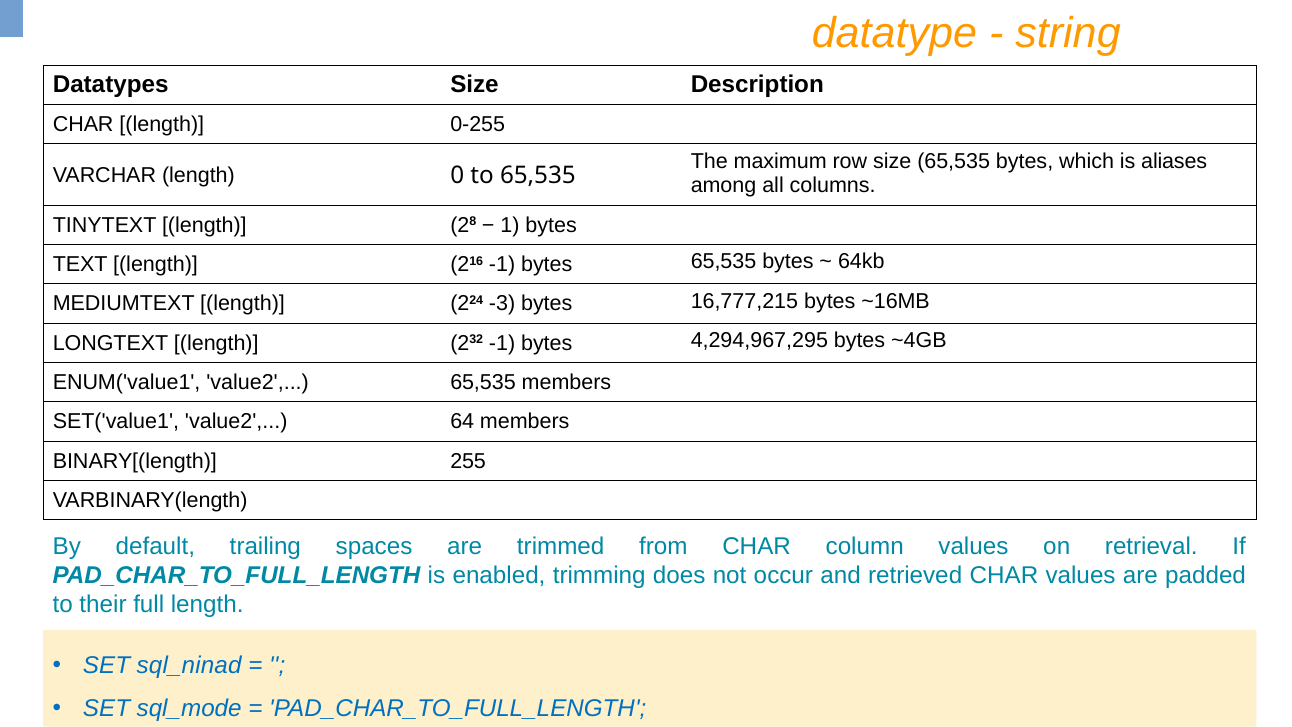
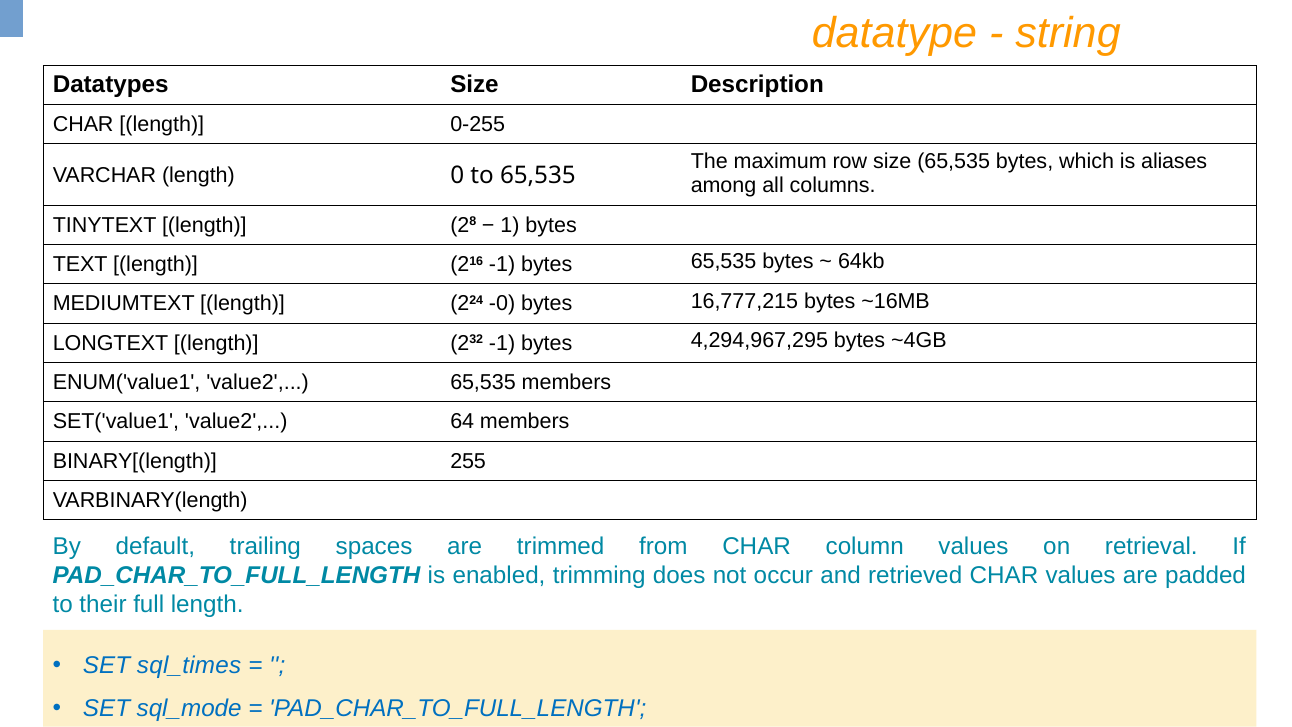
-3: -3 -> -0
sql_ninad: sql_ninad -> sql_times
